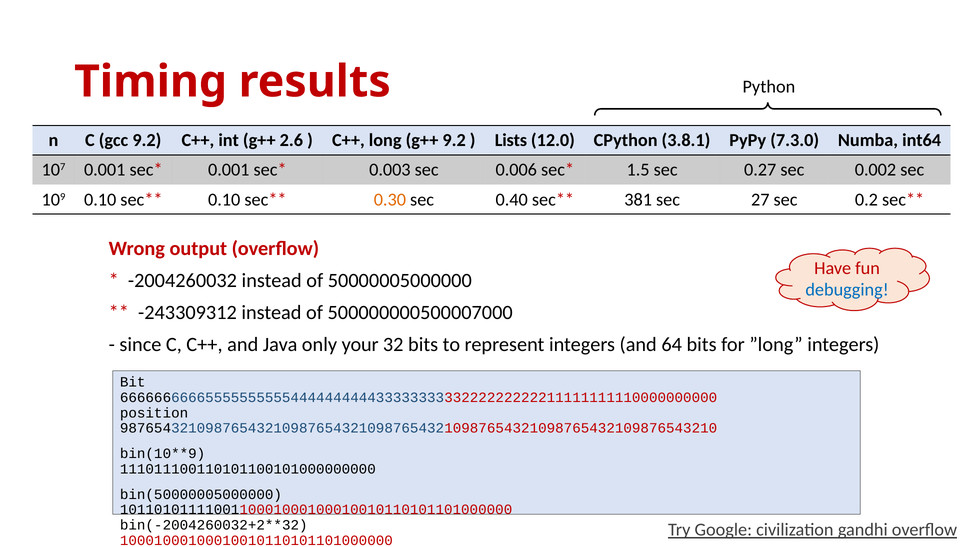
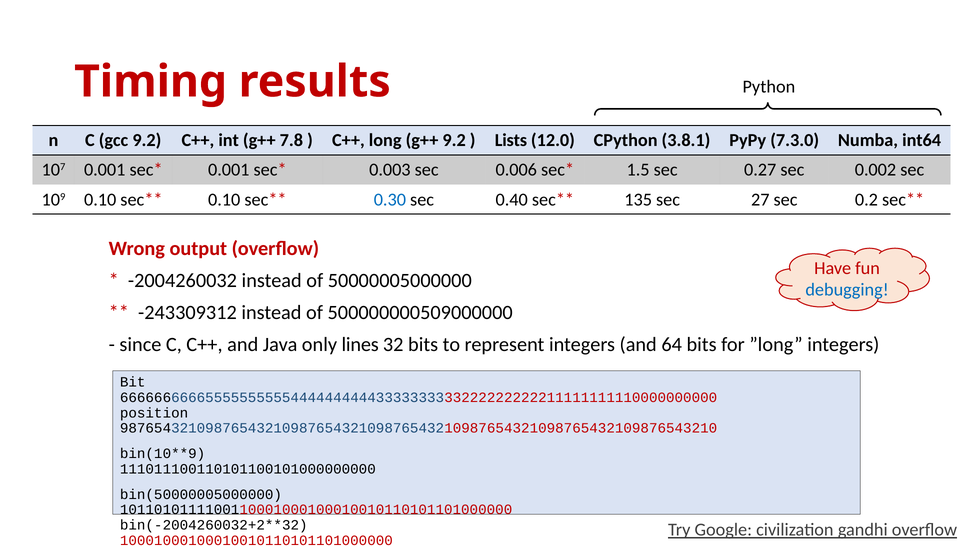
2.6: 2.6 -> 7.8
0.30 colour: orange -> blue
381: 381 -> 135
500000000500007000: 500000000500007000 -> 500000000509000000
your: your -> lines
